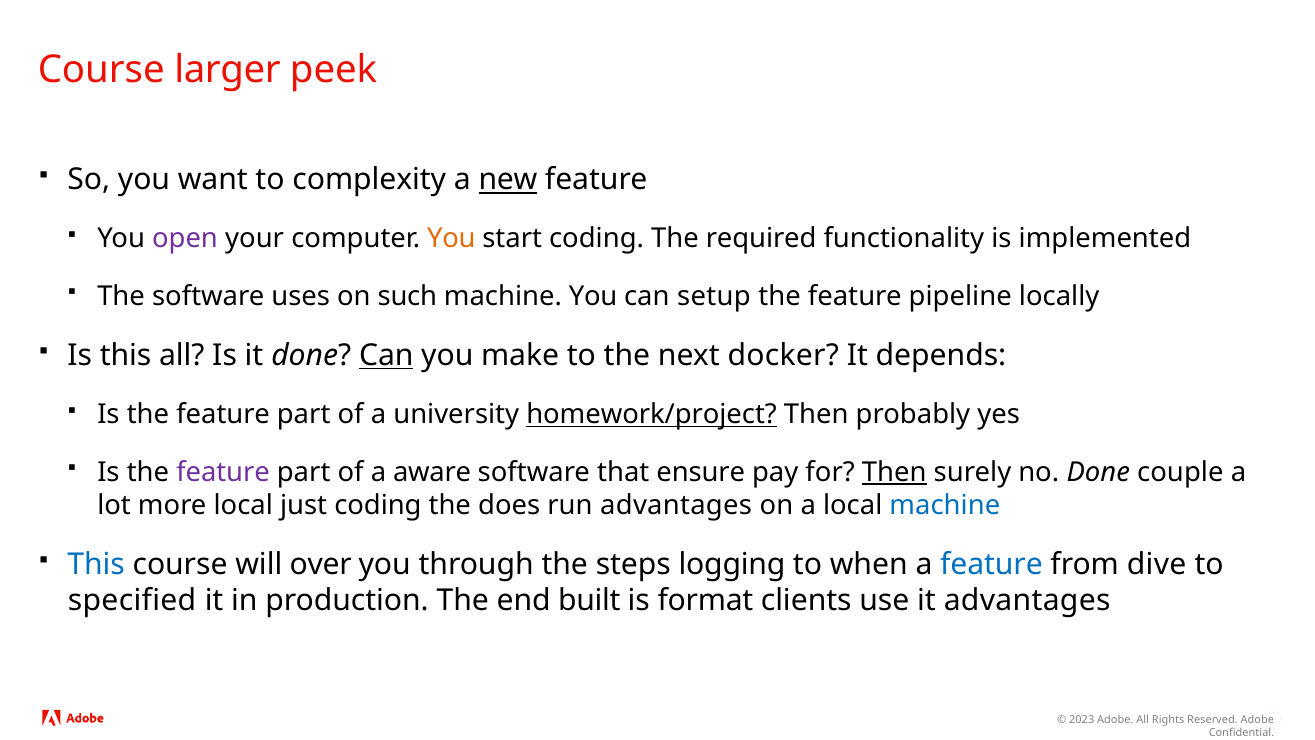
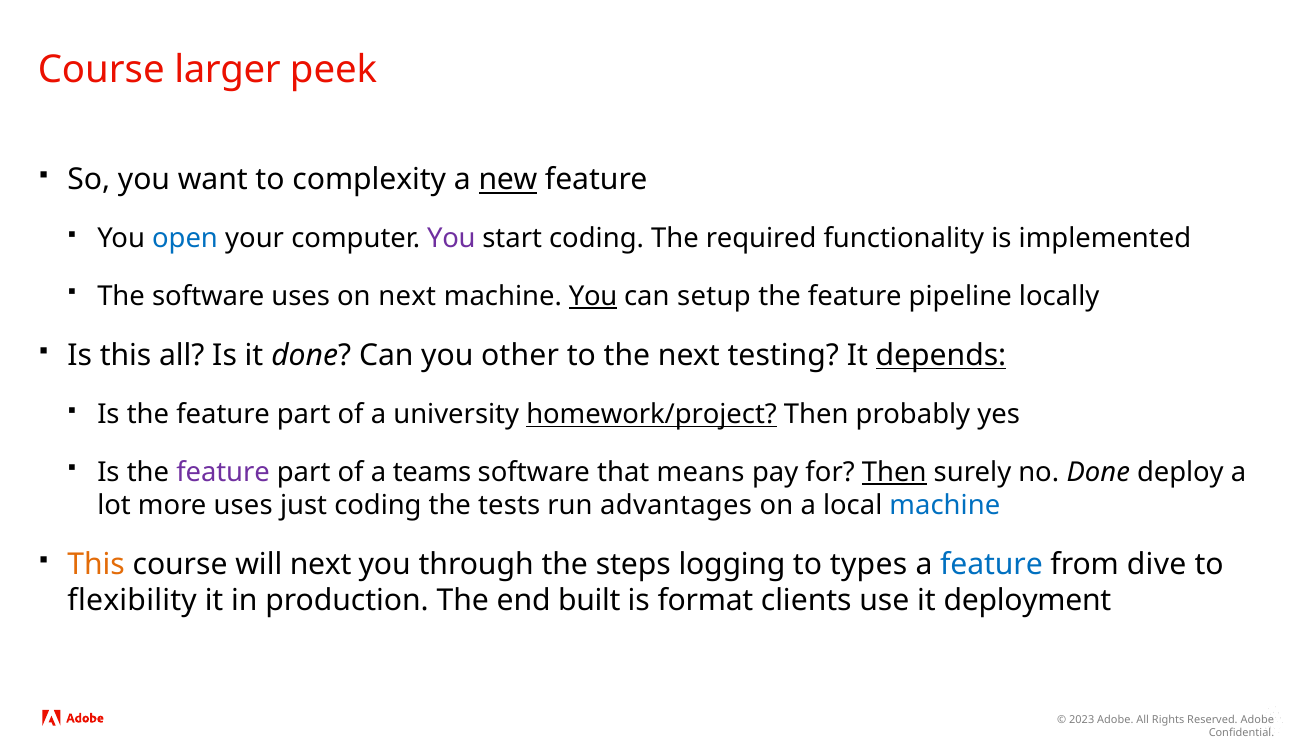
open colour: purple -> blue
You at (451, 239) colour: orange -> purple
on such: such -> next
You at (593, 296) underline: none -> present
Can at (386, 356) underline: present -> none
make: make -> other
docker: docker -> testing
depends underline: none -> present
aware: aware -> teams
ensure: ensure -> means
couple: couple -> deploy
more local: local -> uses
does: does -> tests
This at (96, 564) colour: blue -> orange
will over: over -> next
when: when -> types
specified: specified -> flexibility
it advantages: advantages -> deployment
